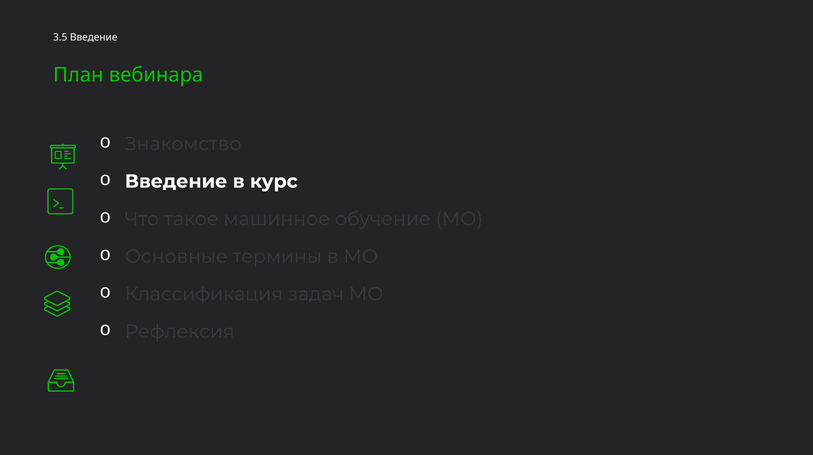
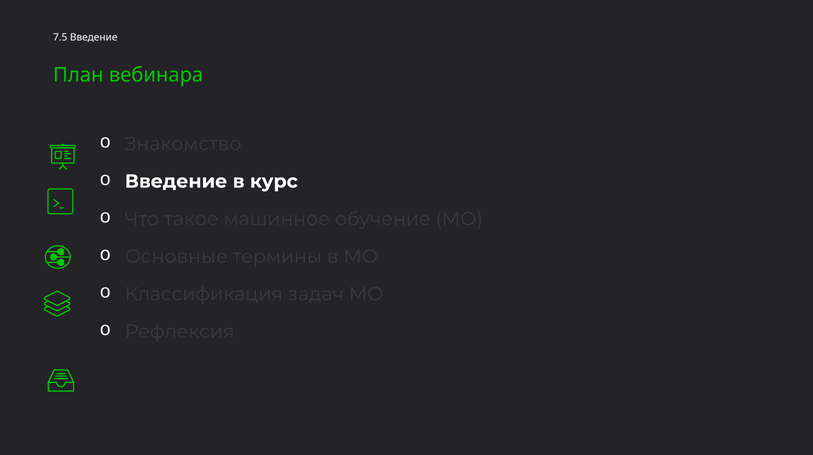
3.5: 3.5 -> 7.5
